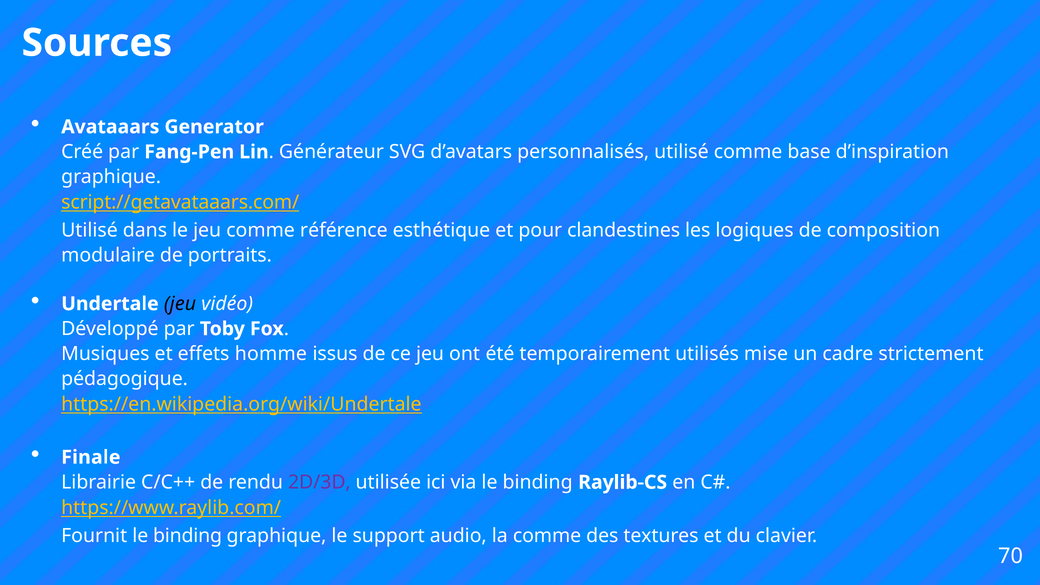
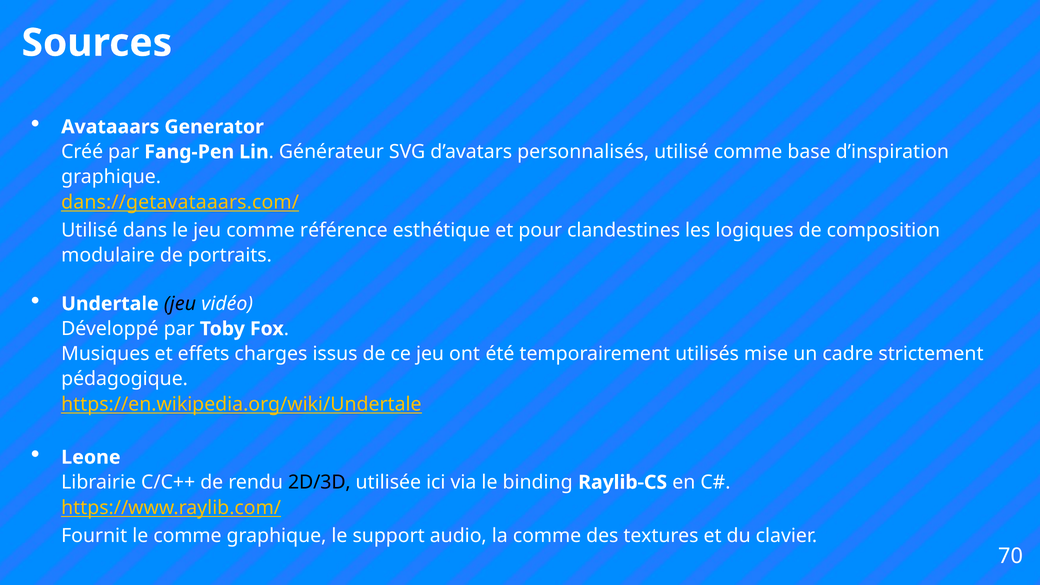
script://getavataaars.com/: script://getavataaars.com/ -> dans://getavataaars.com/
homme: homme -> charges
Finale: Finale -> Leone
2D/3D colour: purple -> black
Fournit le binding: binding -> comme
